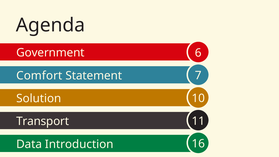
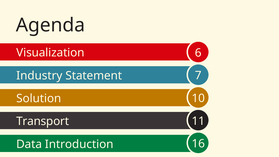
Government: Government -> Visualization
Comfort: Comfort -> Industry
